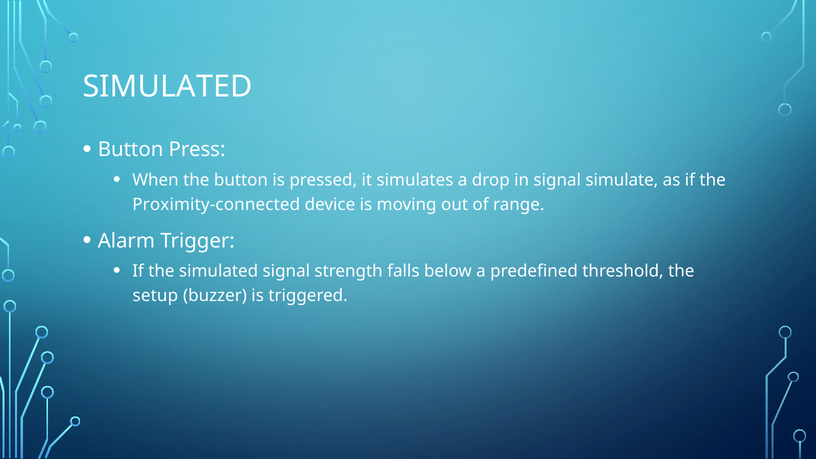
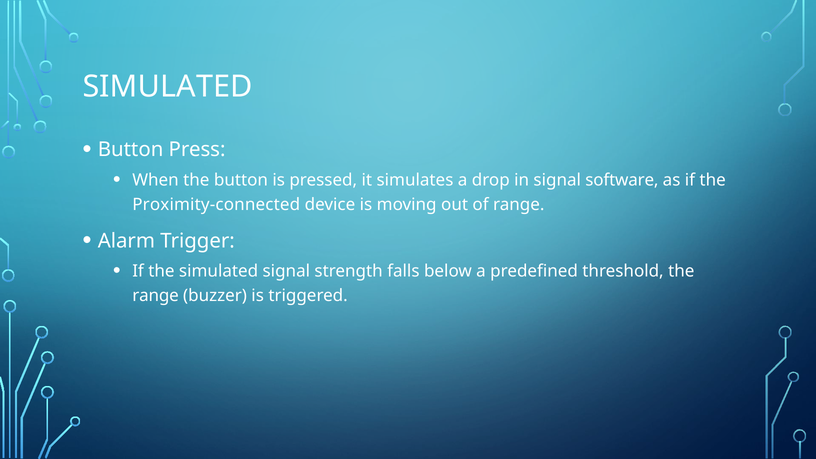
simulate: simulate -> software
setup at (155, 296): setup -> range
